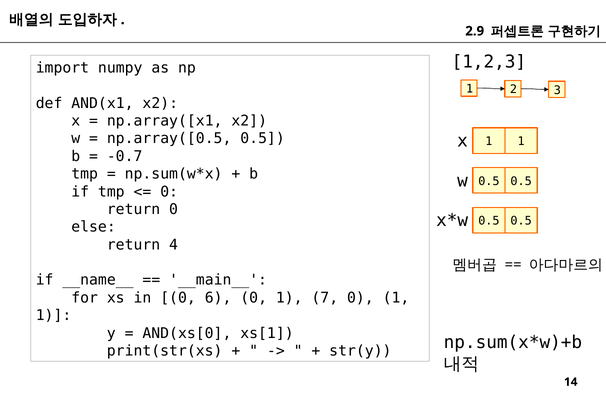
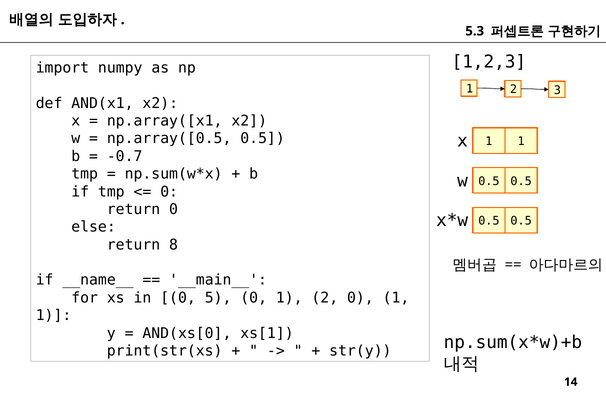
2.9: 2.9 -> 5.3
4: 4 -> 8
6: 6 -> 5
0 1 7: 7 -> 2
